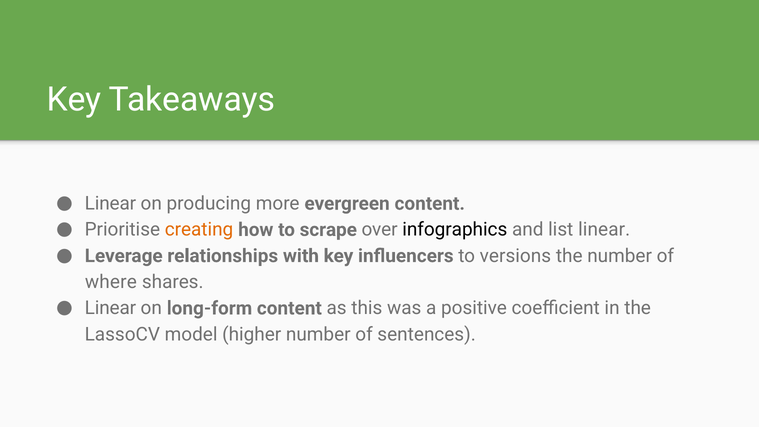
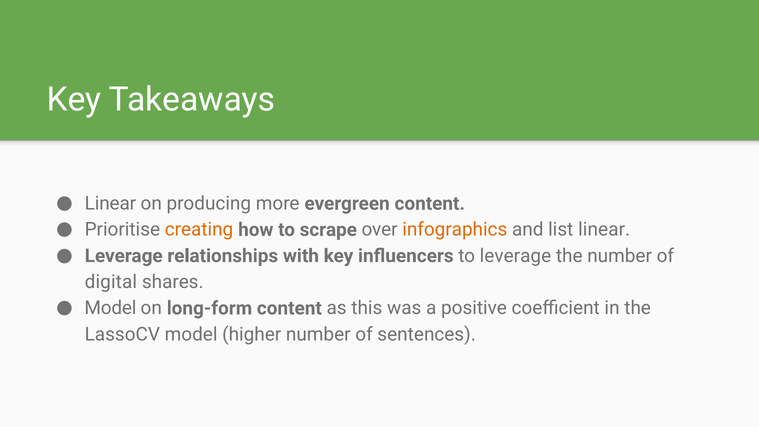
infographics colour: black -> orange
to versions: versions -> leverage
where: where -> digital
Linear at (110, 308): Linear -> Model
